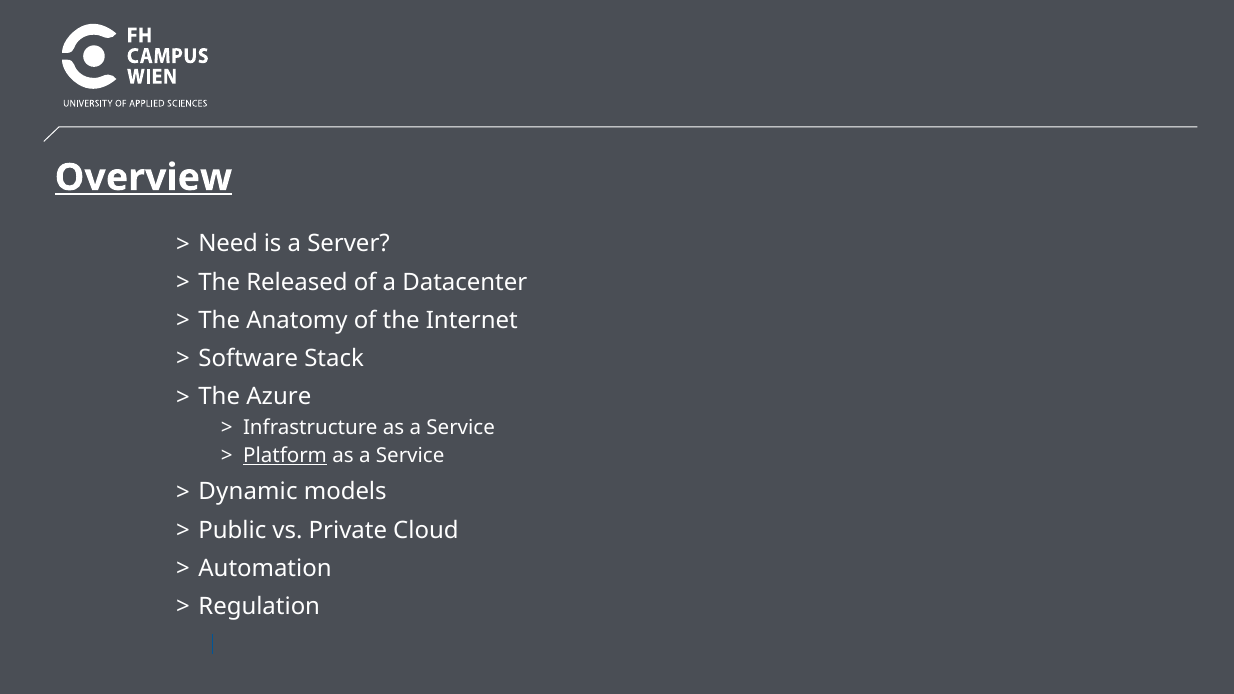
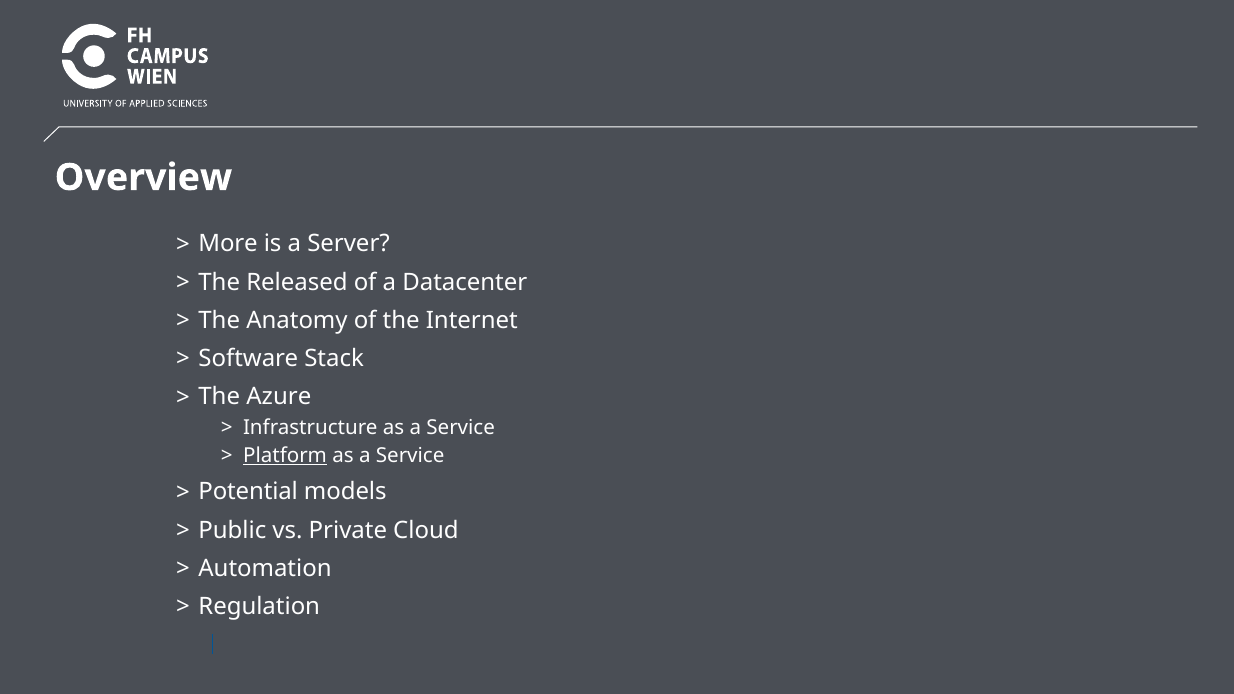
Overview underline: present -> none
Need: Need -> More
Dynamic: Dynamic -> Potential
